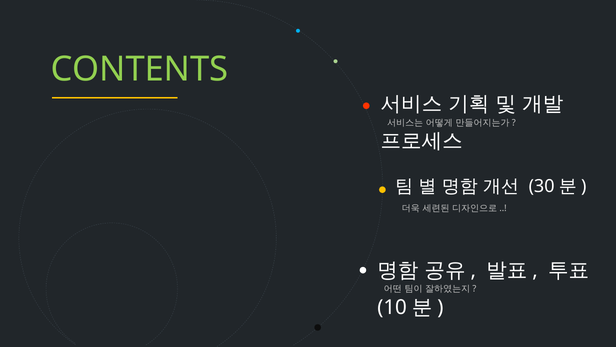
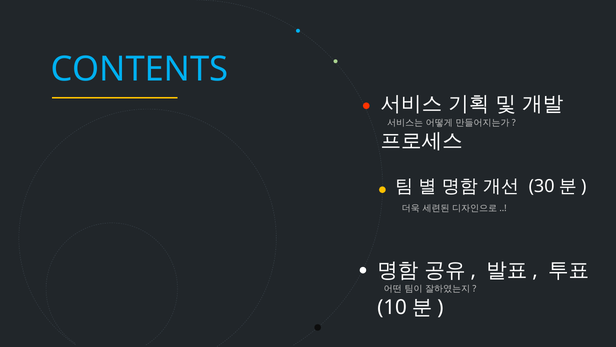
CONTENTS colour: light green -> light blue
